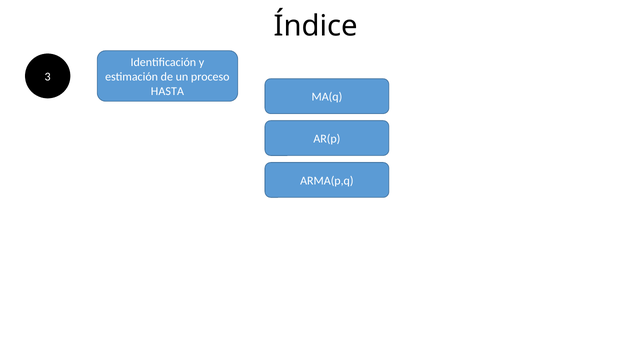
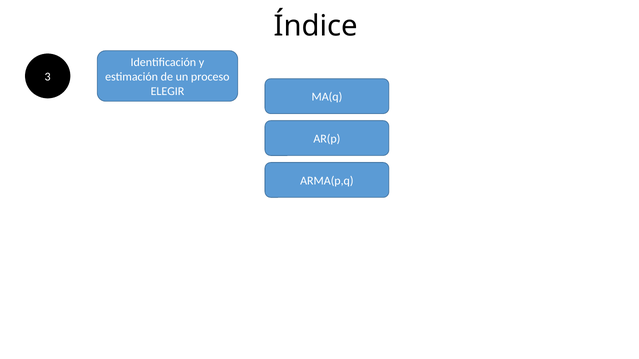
HASTA: HASTA -> ELEGIR
